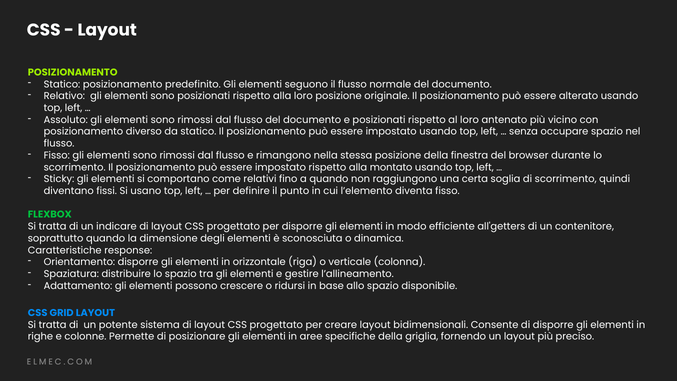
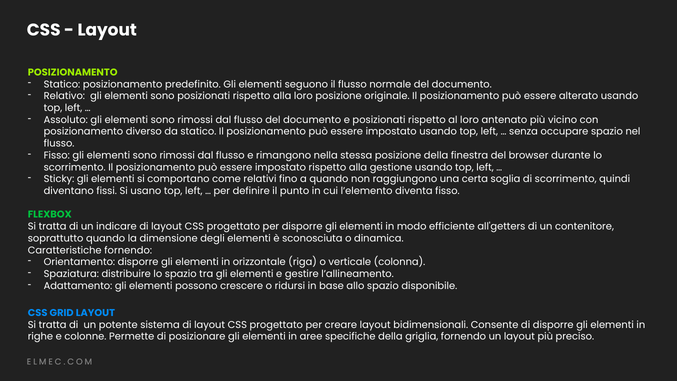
montato: montato -> gestione
Caratteristiche response: response -> fornendo
